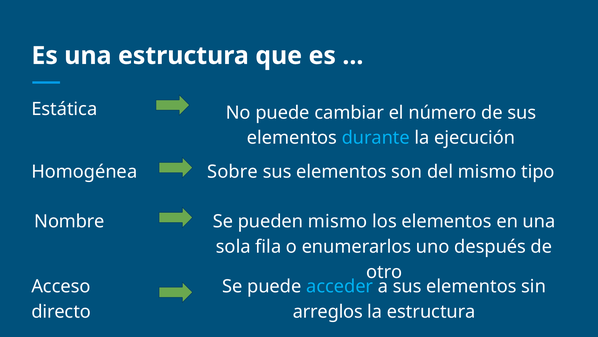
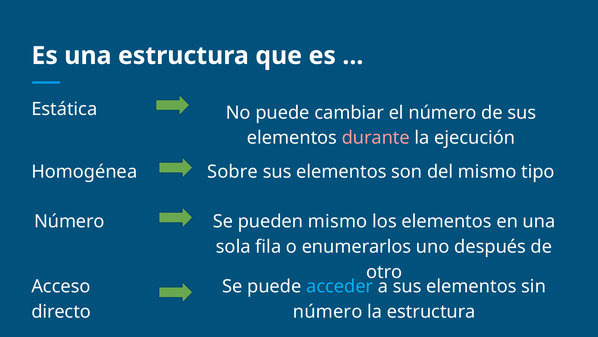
durante colour: light blue -> pink
Nombre at (69, 221): Nombre -> Número
arreglos at (328, 311): arreglos -> número
